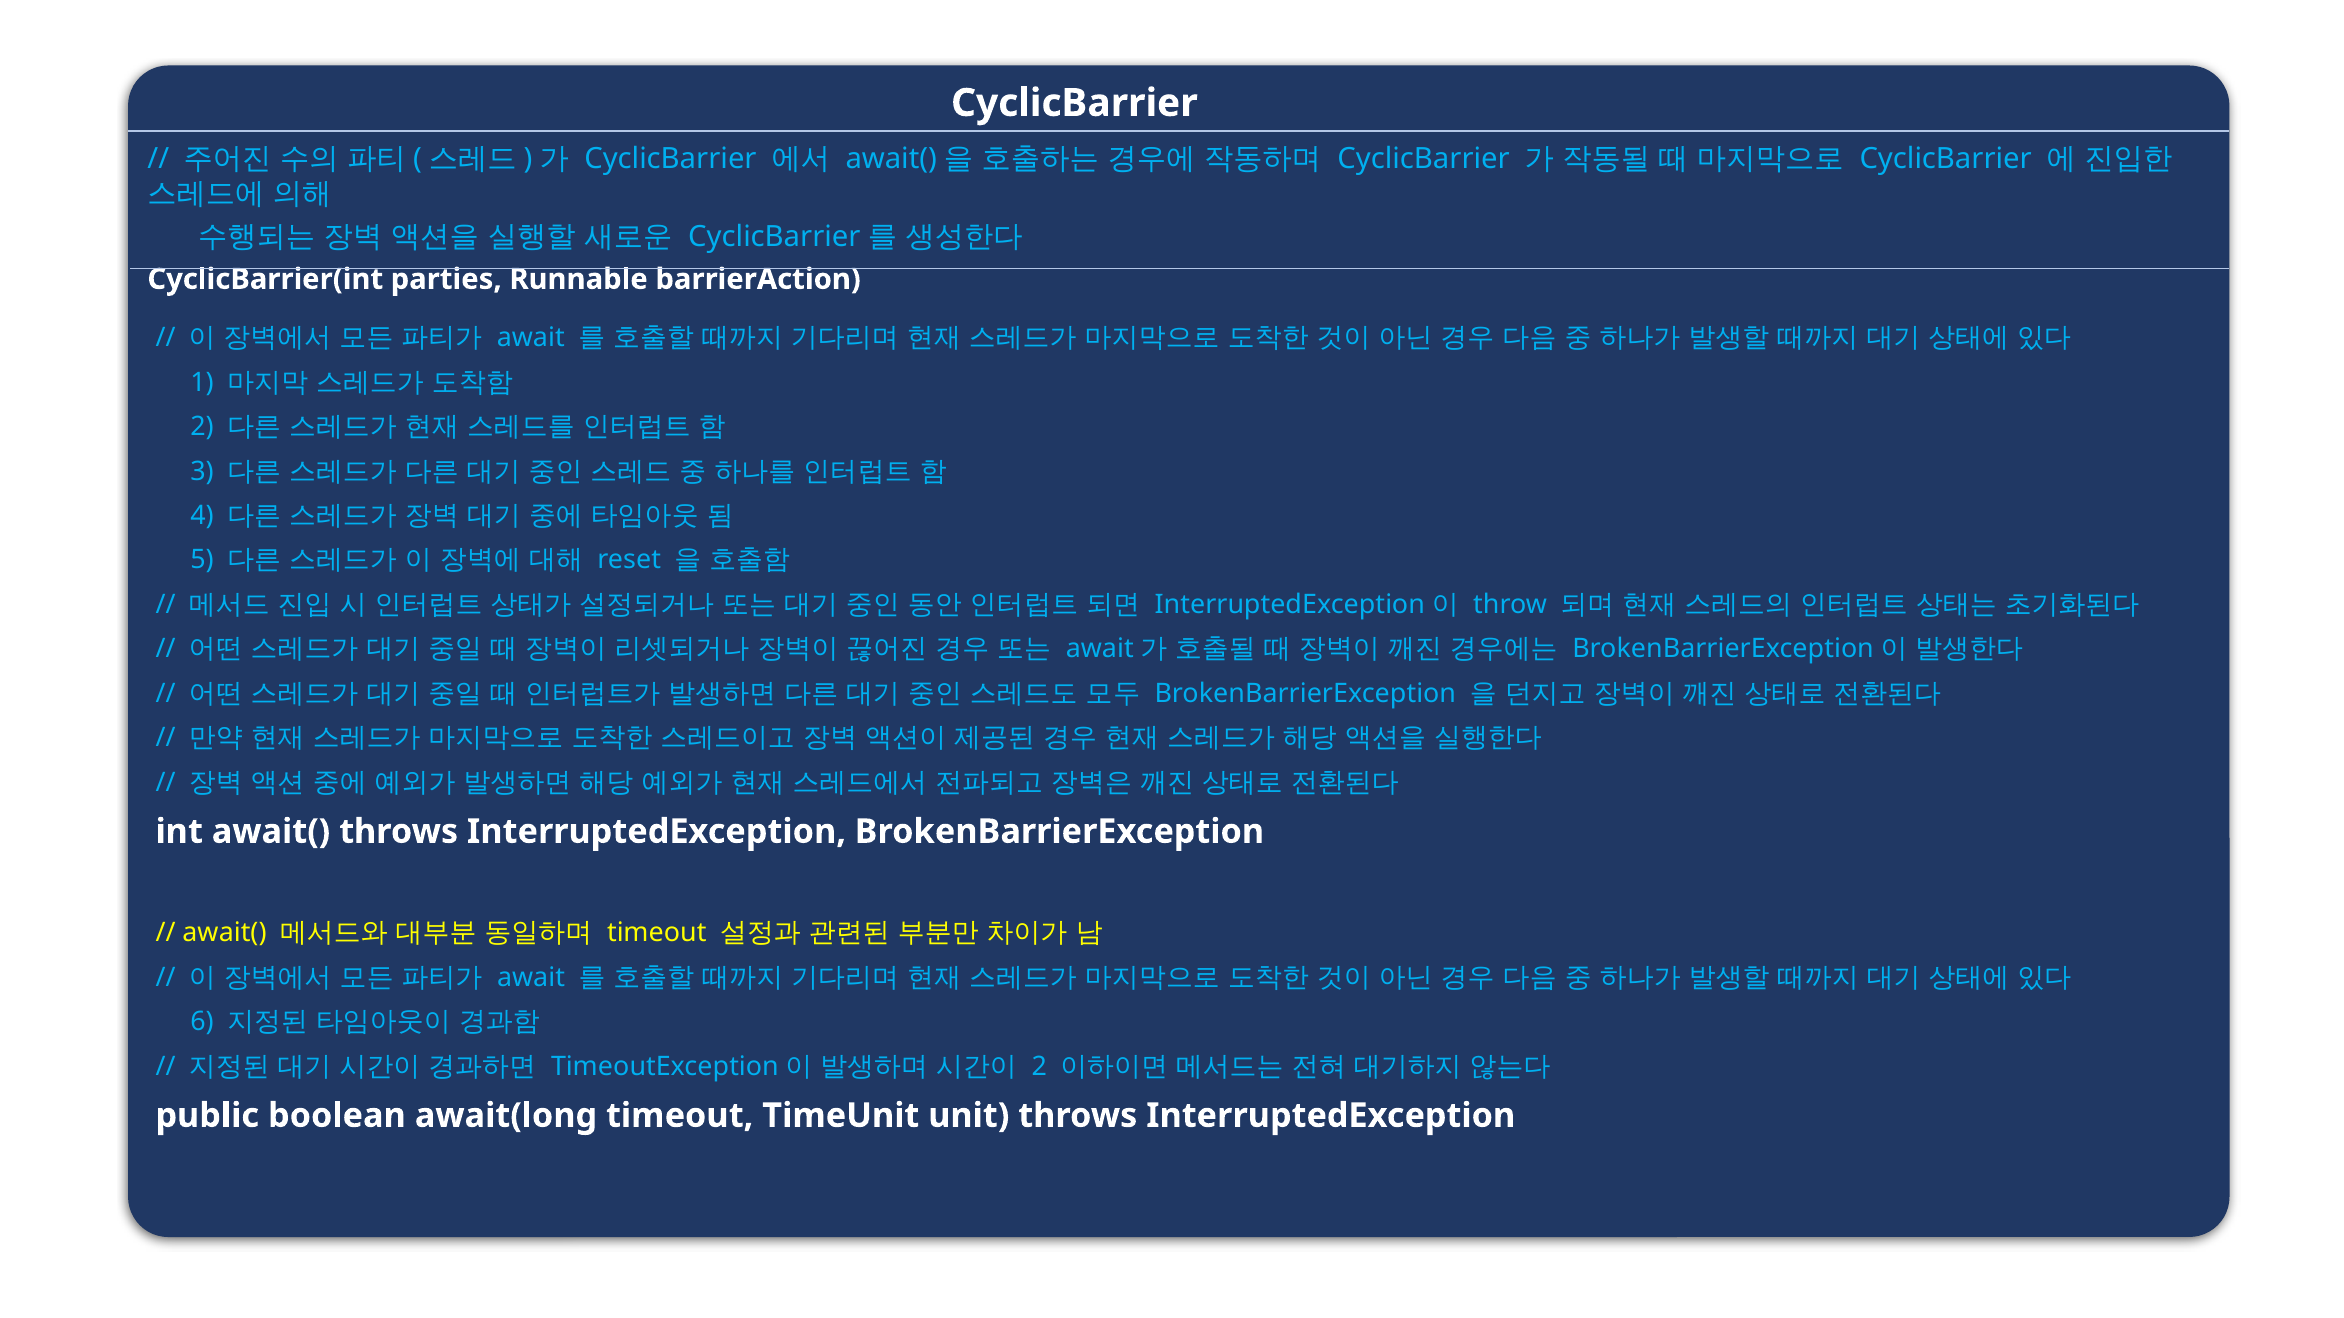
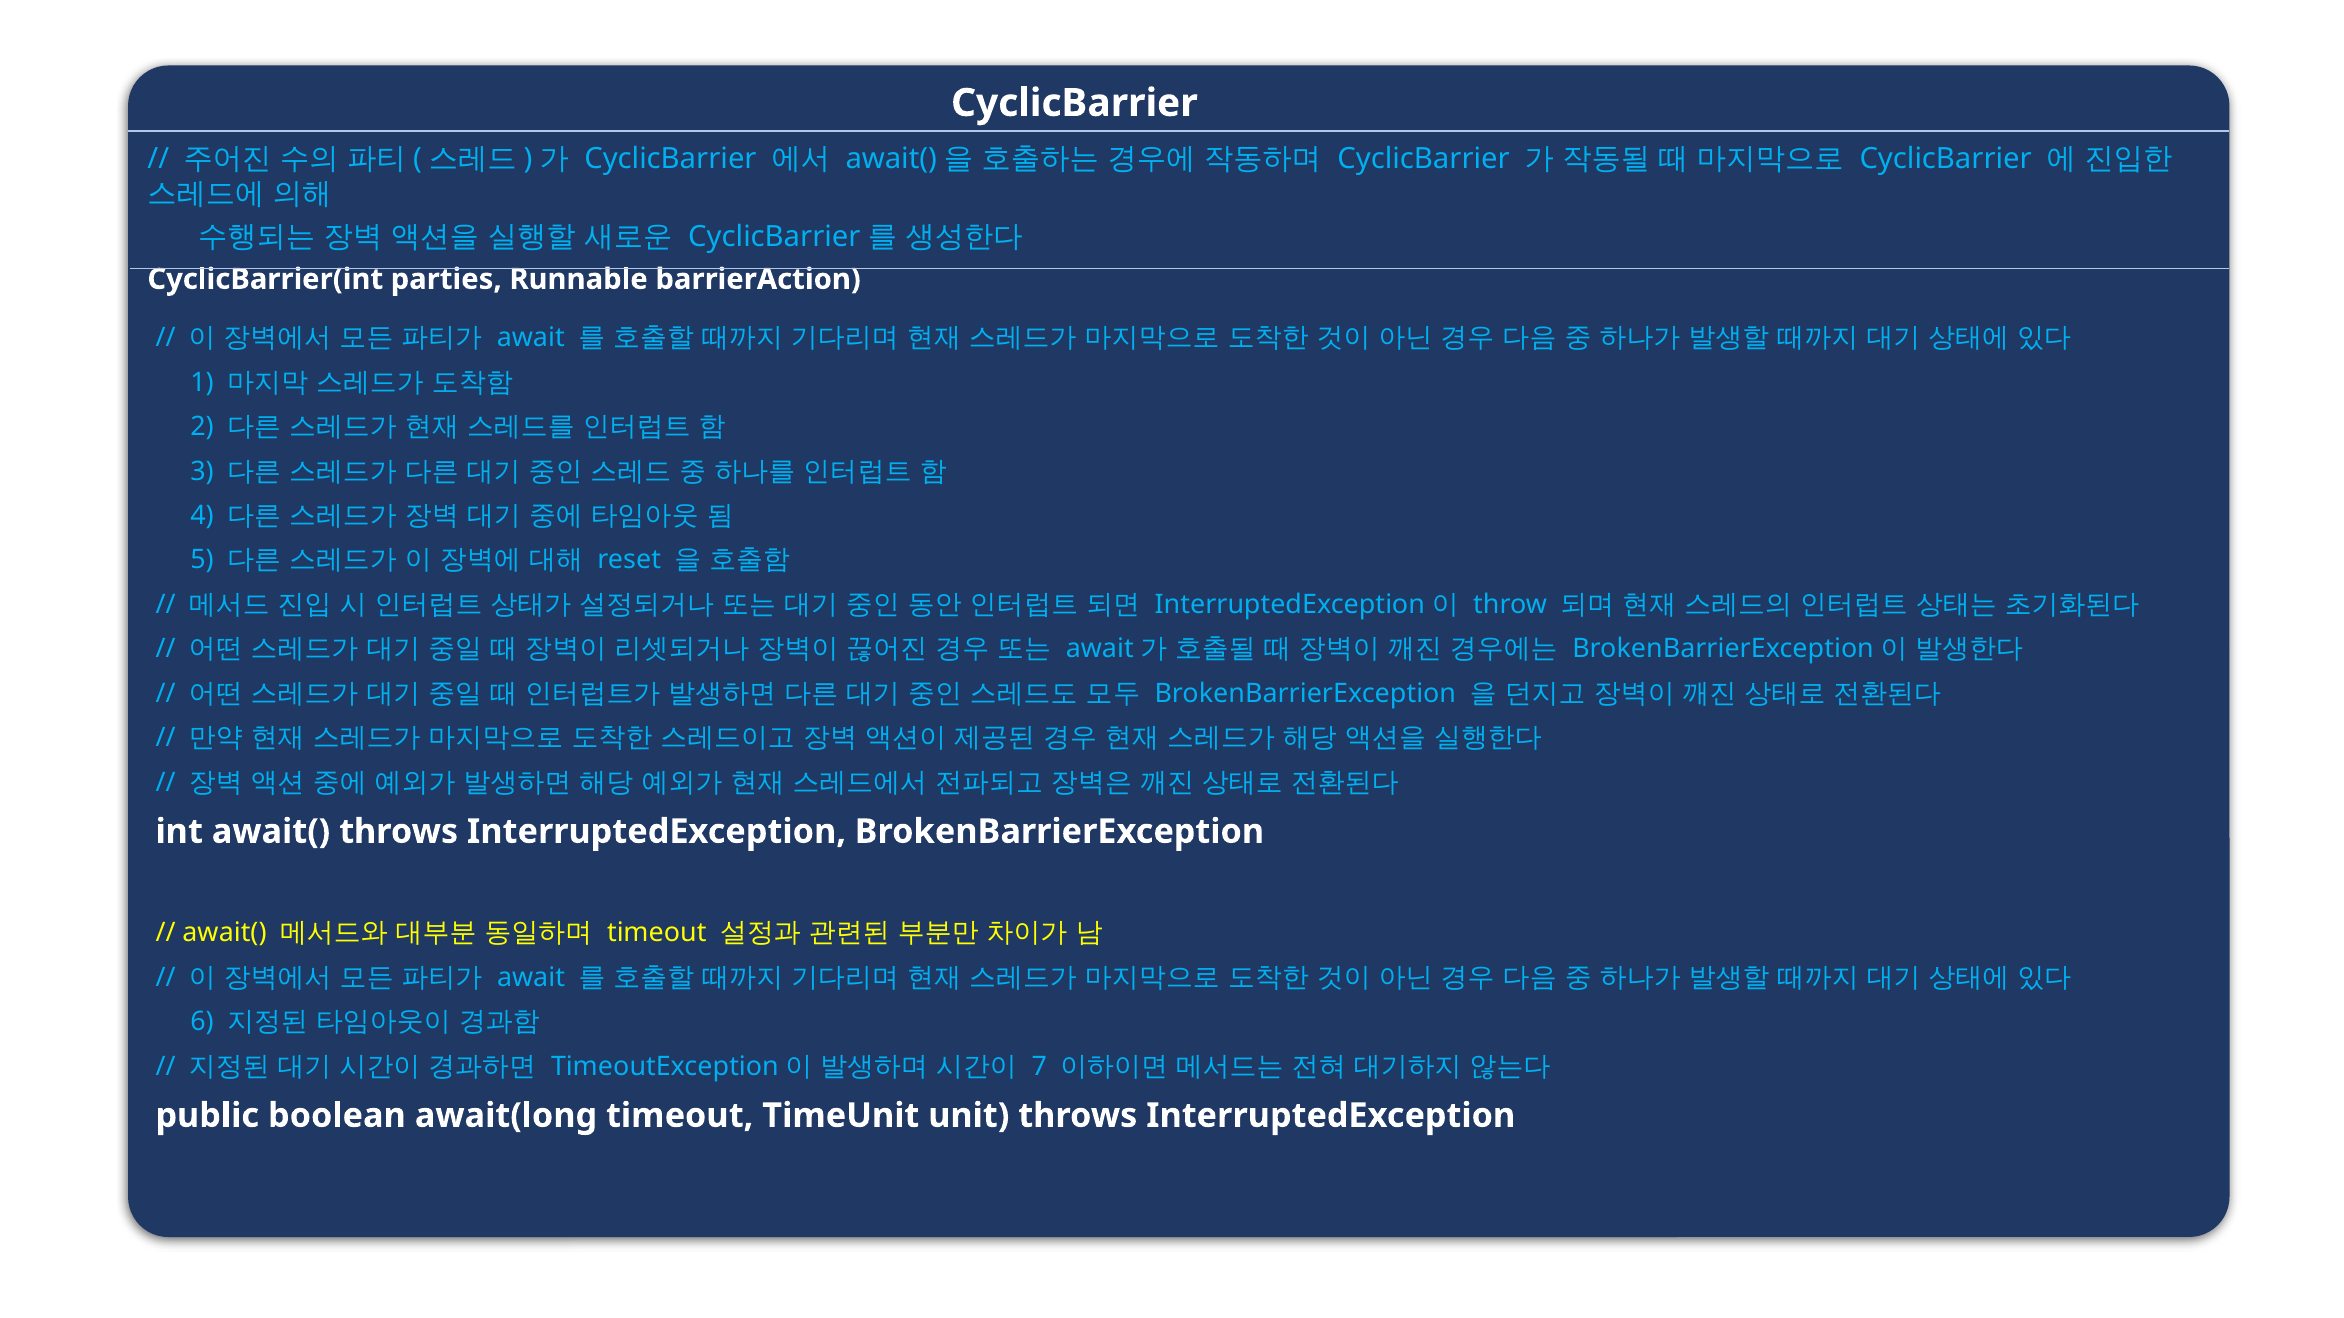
2 at (1039, 1067): 2 -> 7
